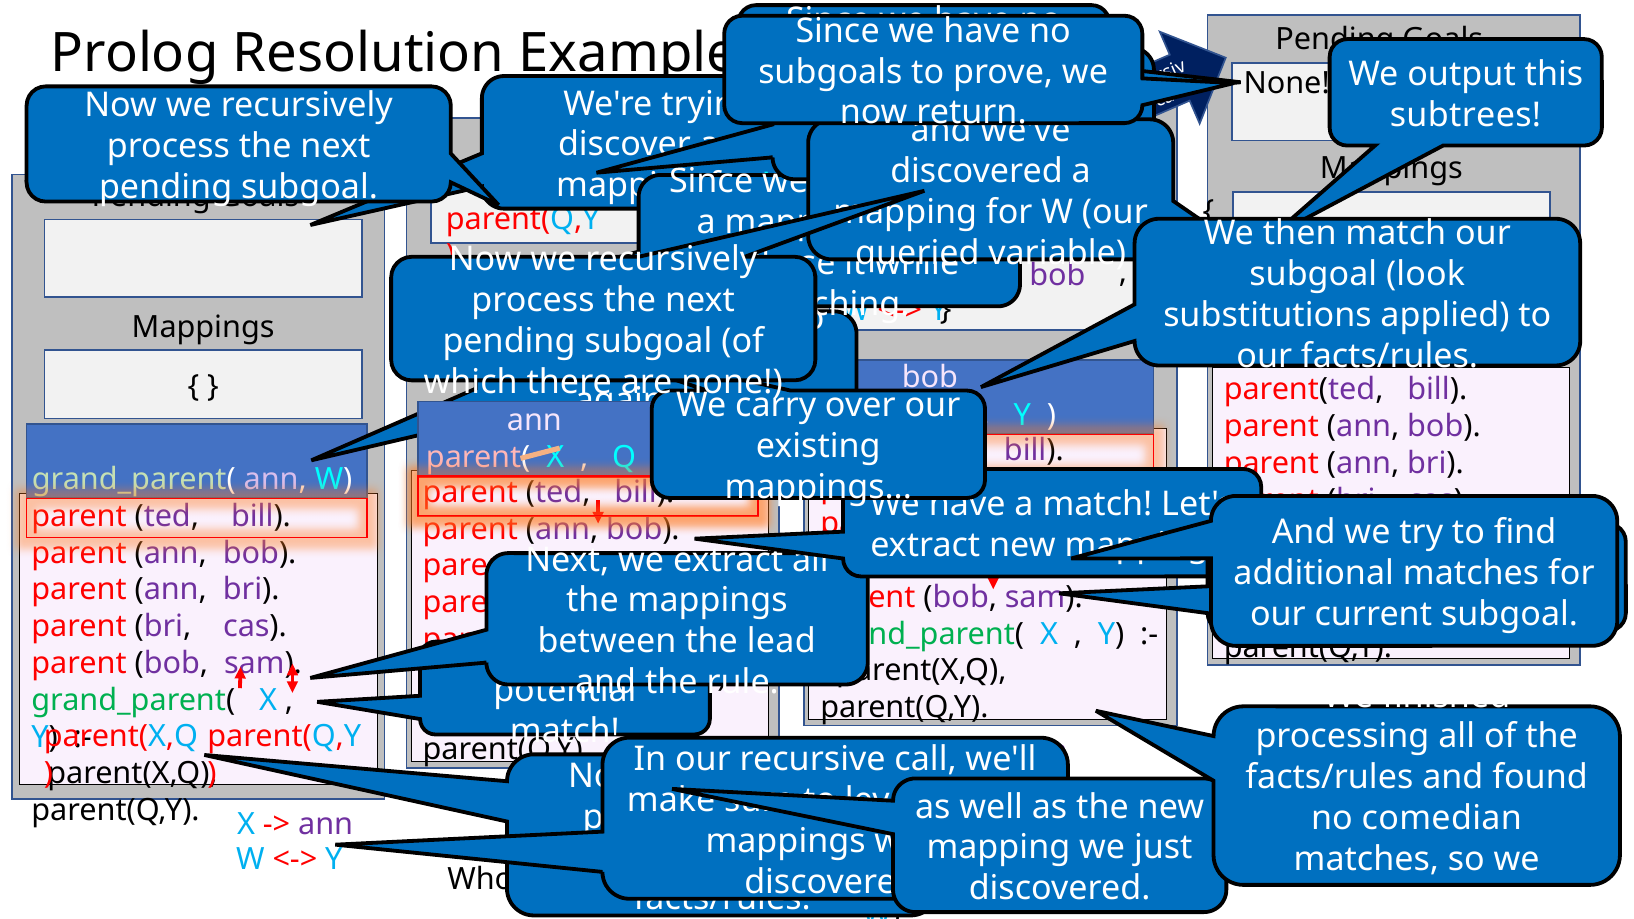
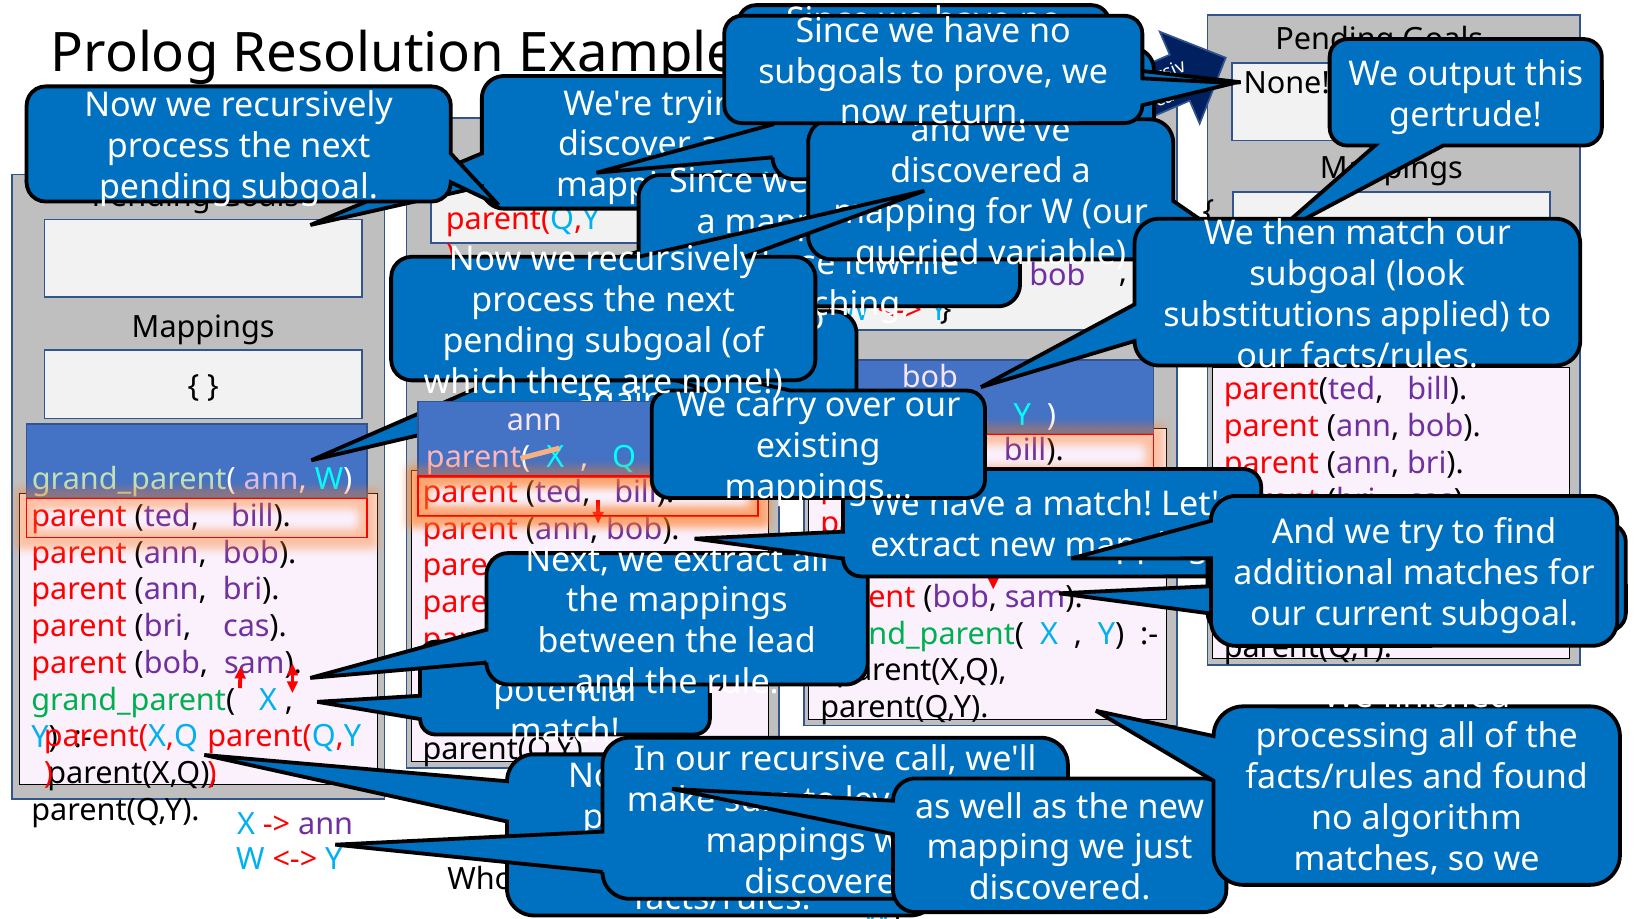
subtrees: subtrees -> gertrude
comedian: comedian -> algorithm
